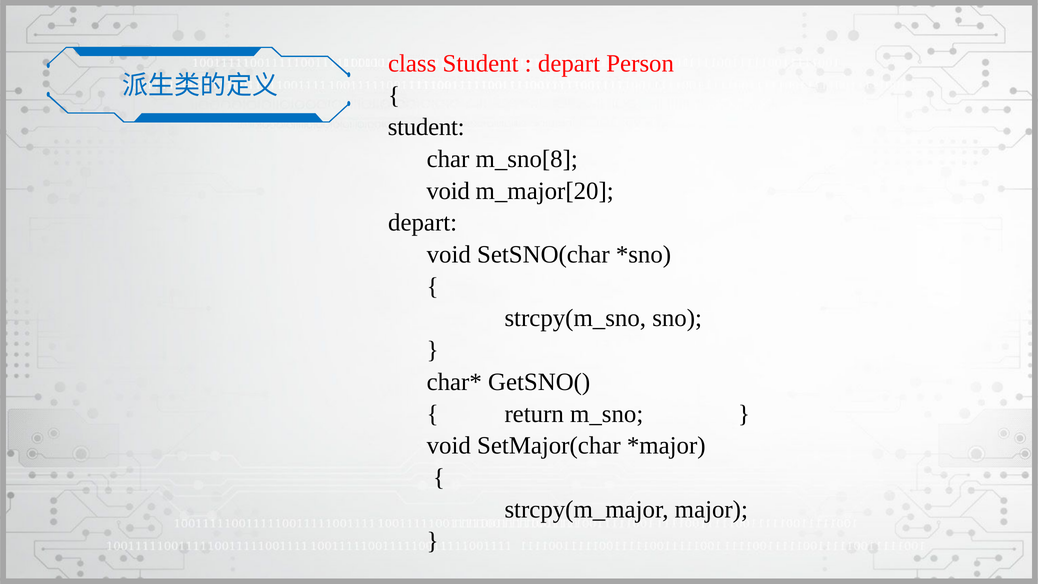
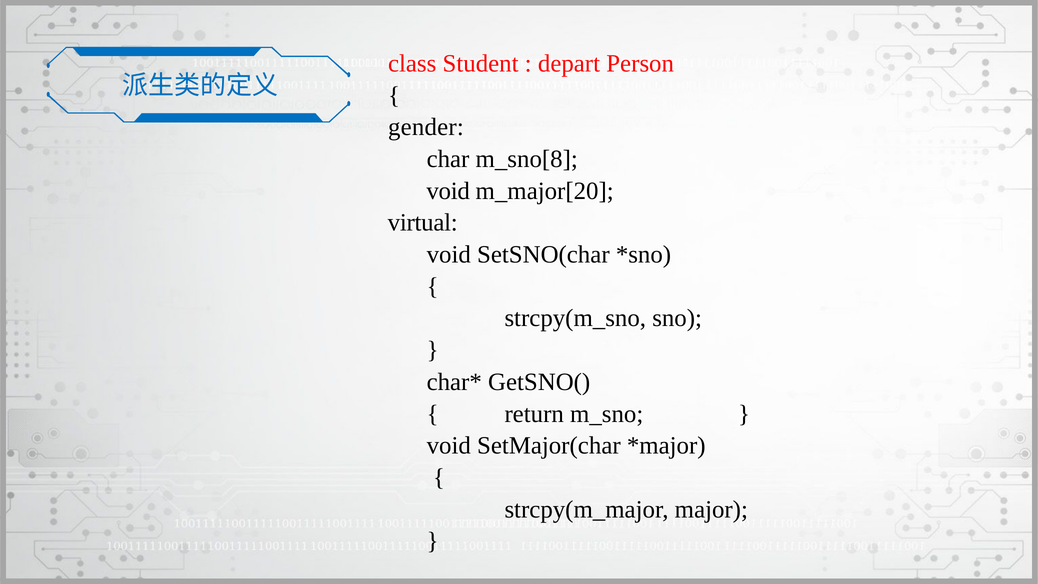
student at (426, 127): student -> gender
depart at (423, 223): depart -> virtual
